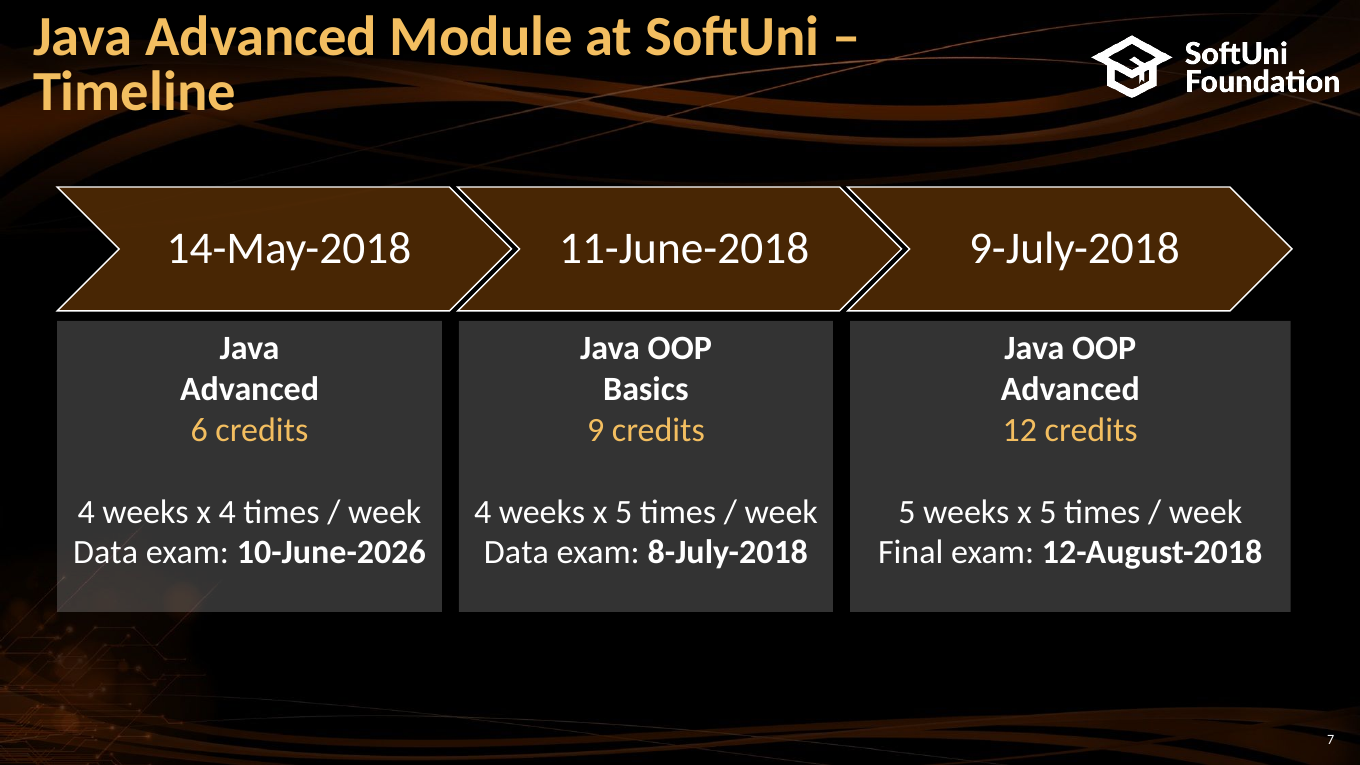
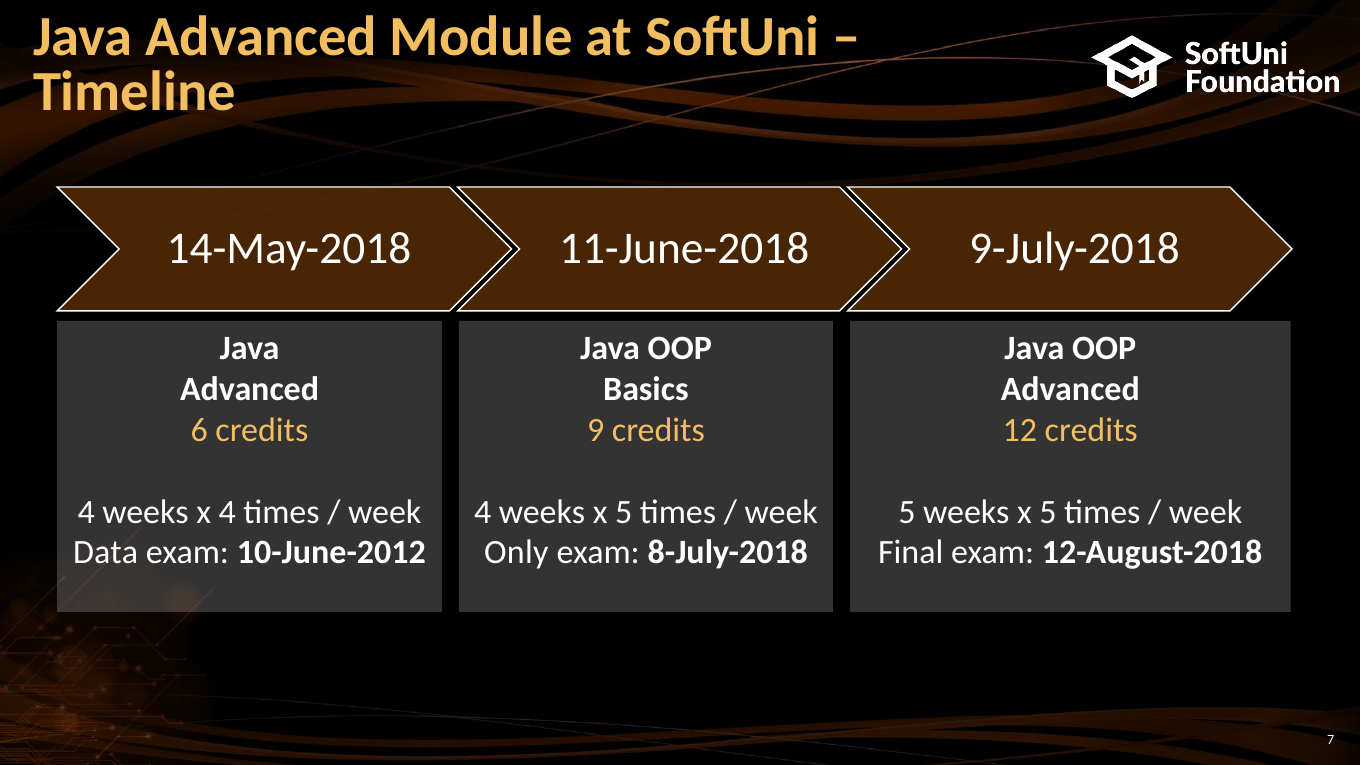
10-June-2026: 10-June-2026 -> 10-June-2012
Data at (516, 553): Data -> Only
